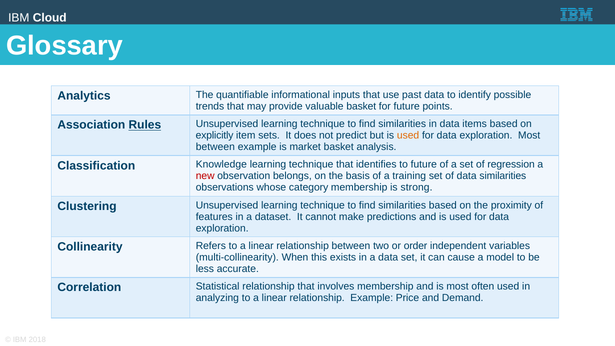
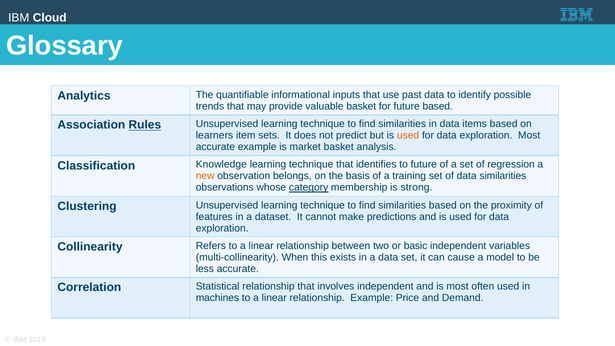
future points: points -> based
explicitly: explicitly -> learners
between at (215, 147): between -> accurate
new colour: red -> orange
category underline: none -> present
order: order -> basic
involves membership: membership -> independent
analyzing: analyzing -> machines
